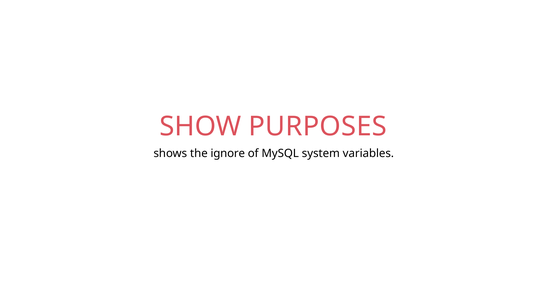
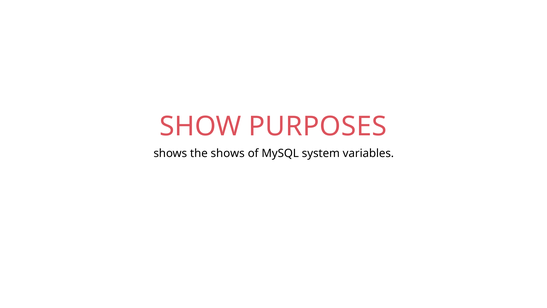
the ignore: ignore -> shows
